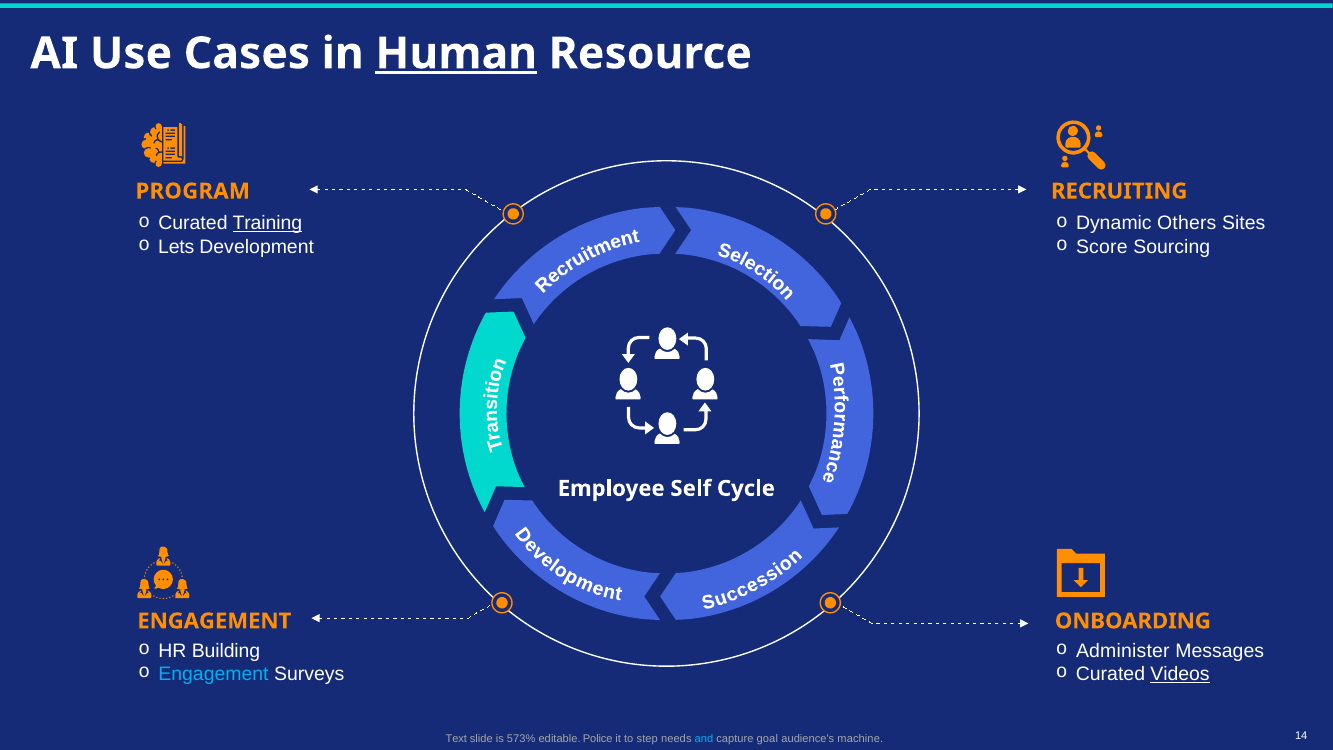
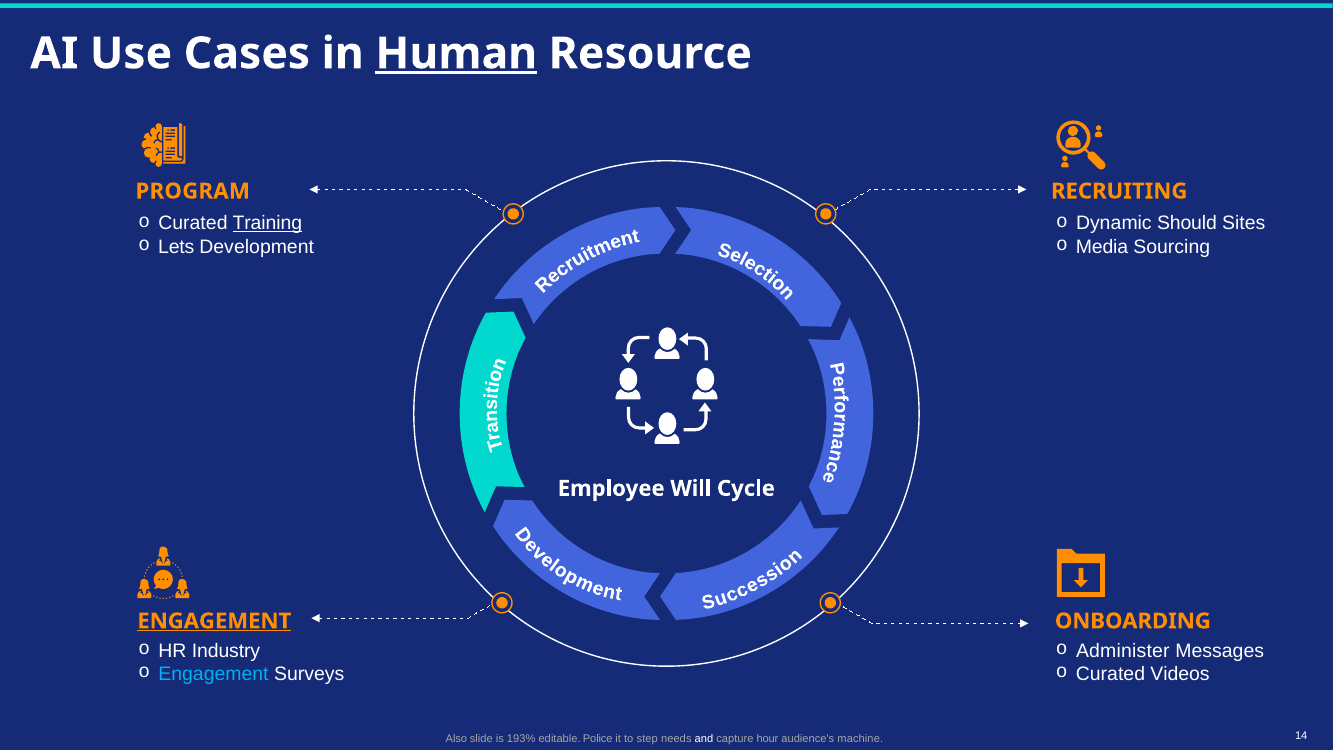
Others: Others -> Should
Score: Score -> Media
Self: Self -> Will
ENGAGEMENT at (214, 621) underline: none -> present
Building: Building -> Industry
Videos underline: present -> none
Text: Text -> Also
573%: 573% -> 193%
and colour: light blue -> white
goal: goal -> hour
